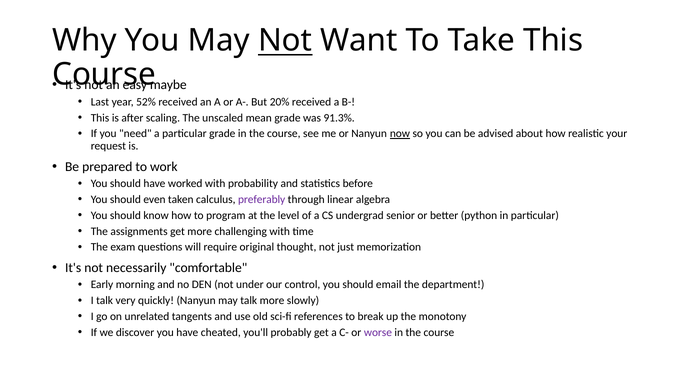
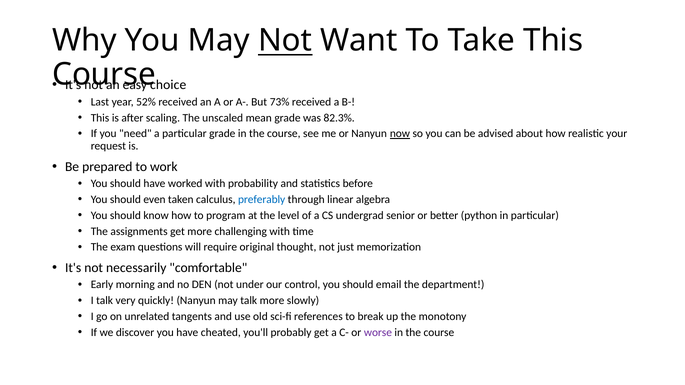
maybe: maybe -> choice
20%: 20% -> 73%
91.3%: 91.3% -> 82.3%
preferably colour: purple -> blue
